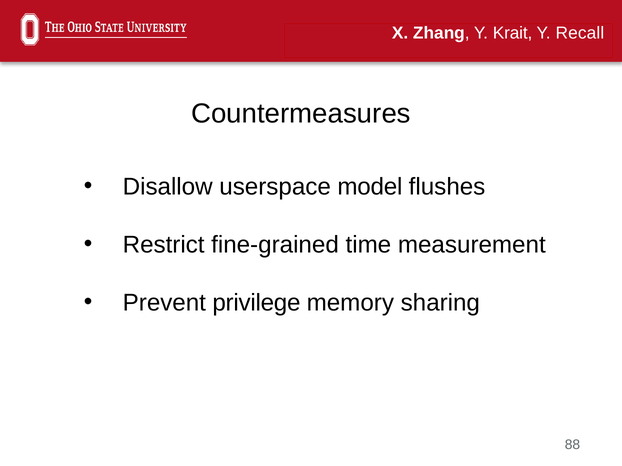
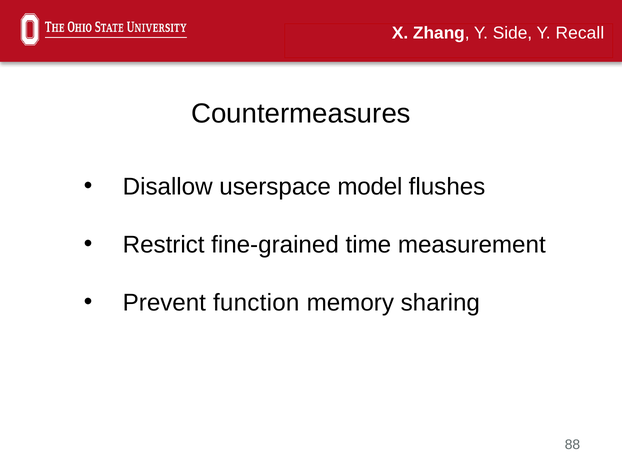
Krait: Krait -> Side
privilege: privilege -> function
